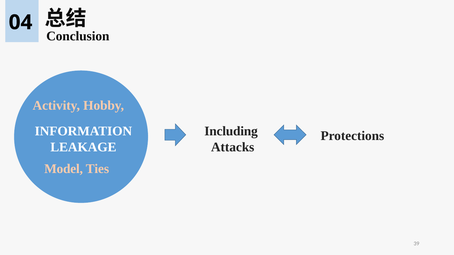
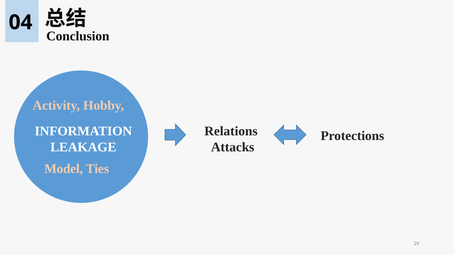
Including: Including -> Relations
